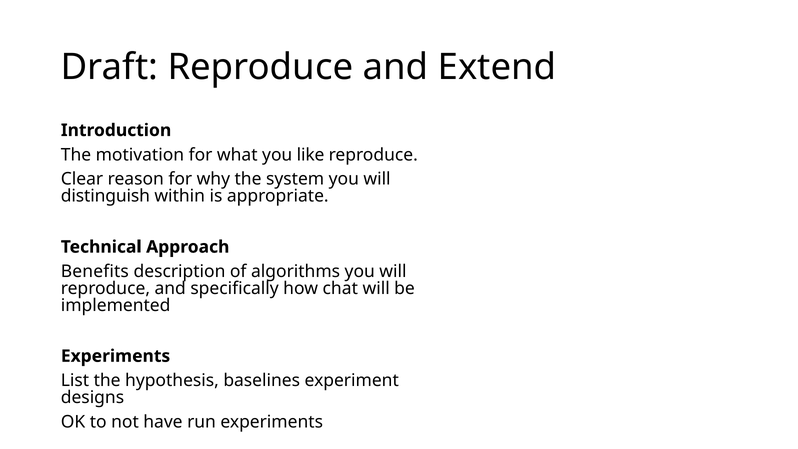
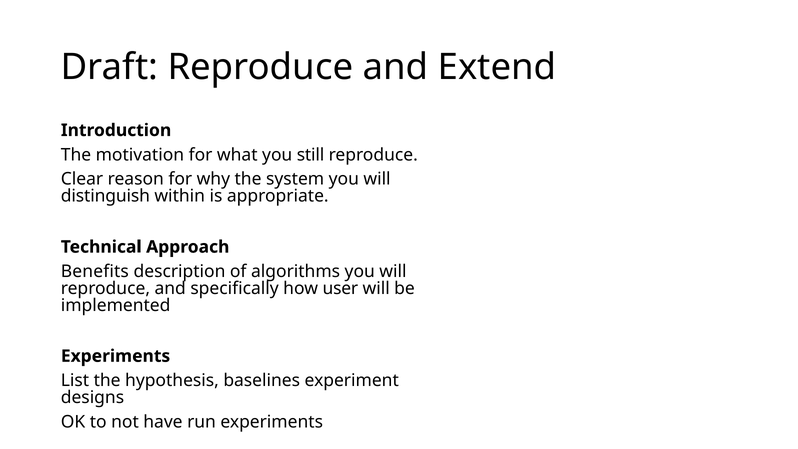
like: like -> still
chat: chat -> user
